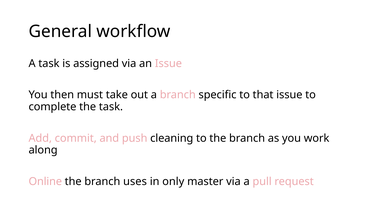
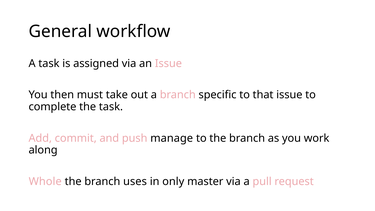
cleaning: cleaning -> manage
Online: Online -> Whole
